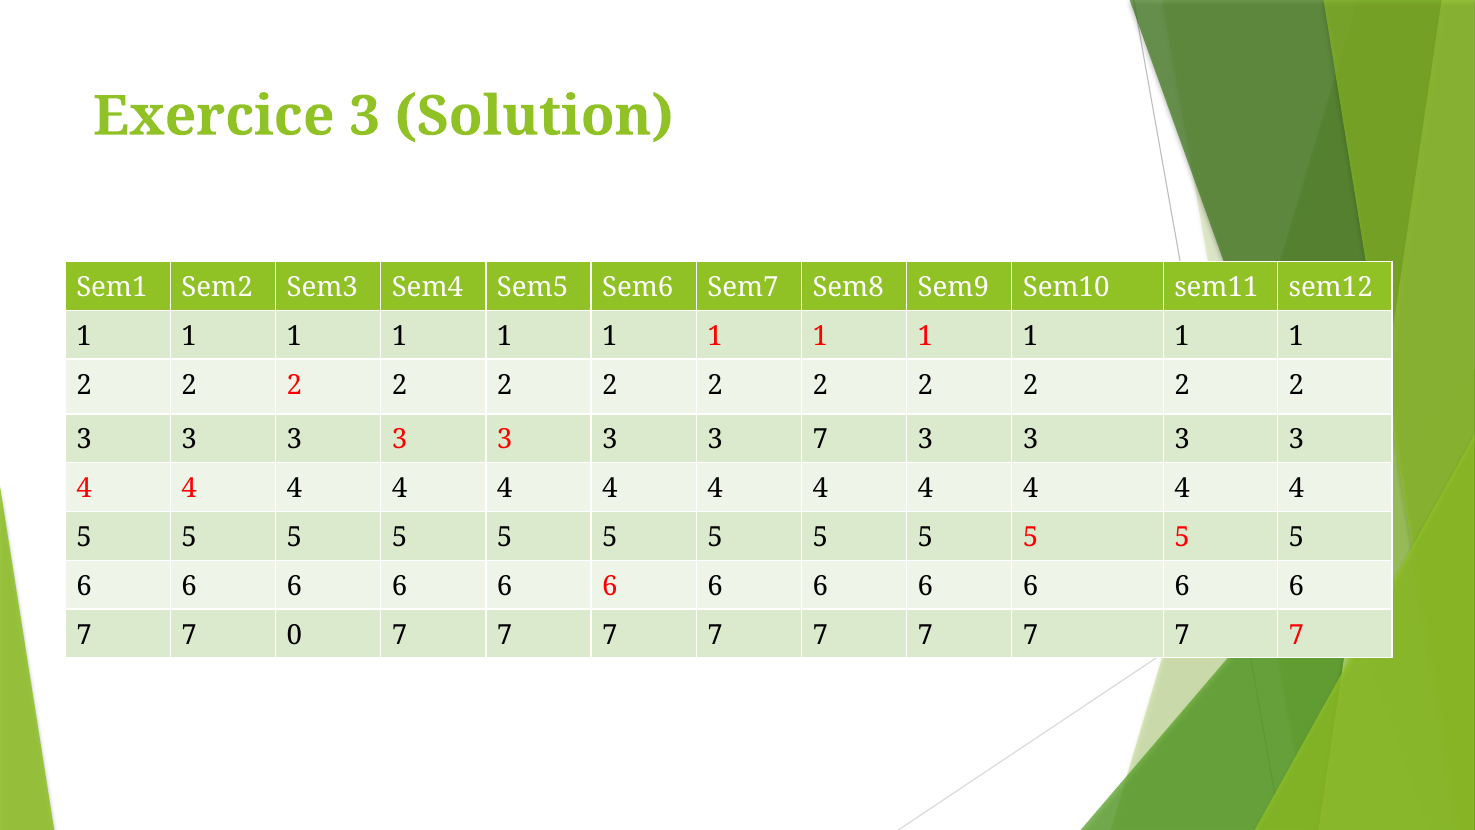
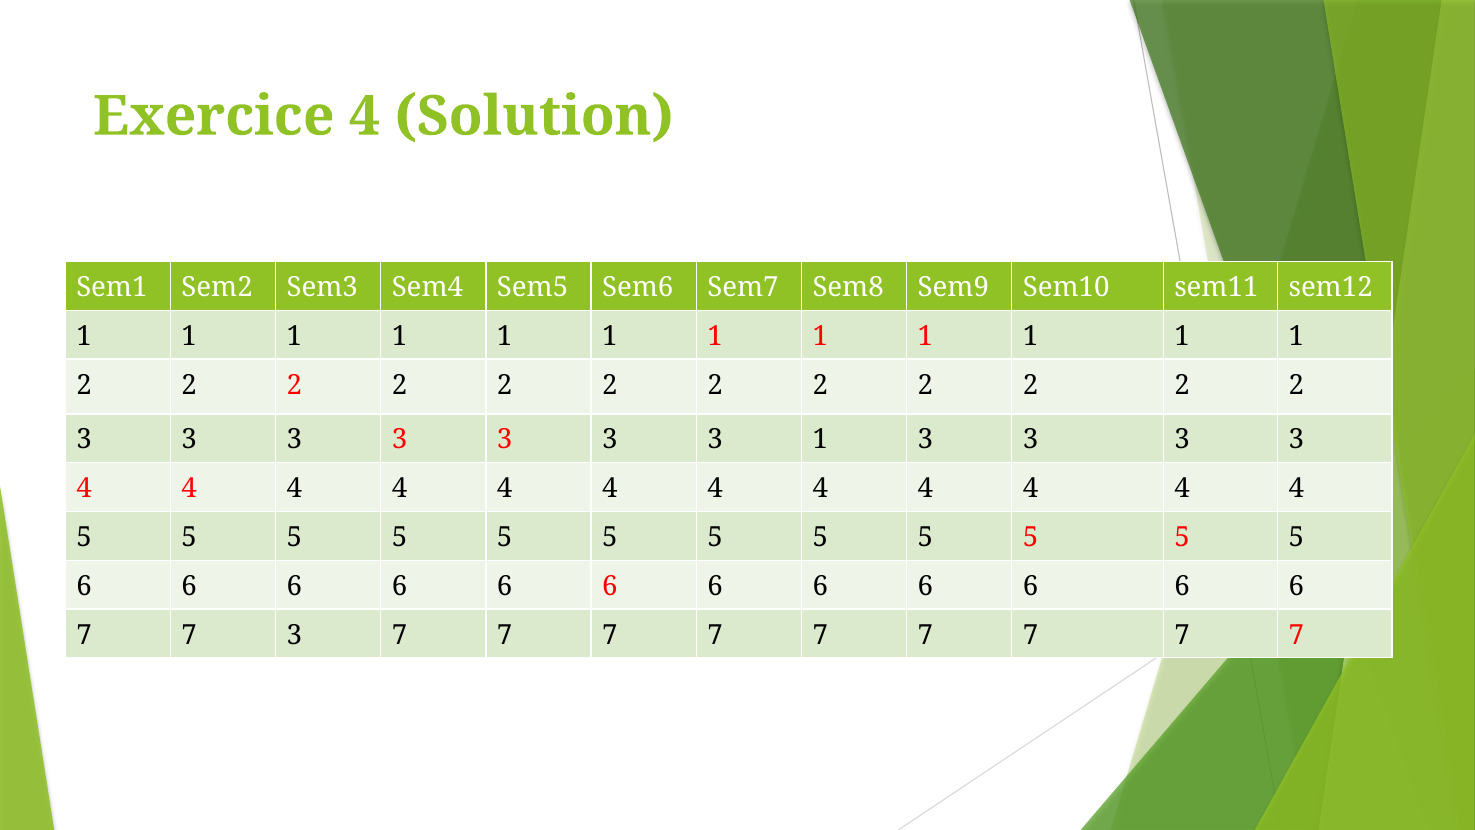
Exercice 3: 3 -> 4
3 7: 7 -> 1
7 0: 0 -> 3
